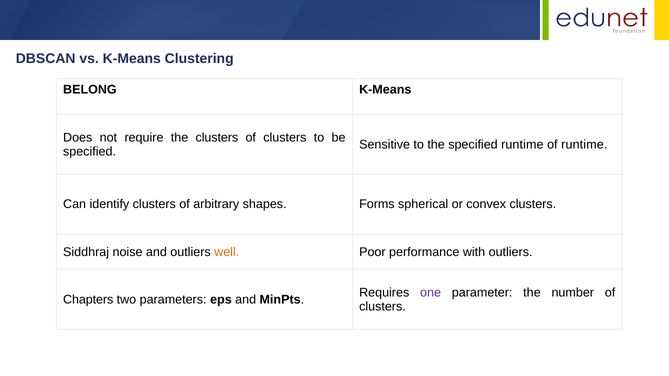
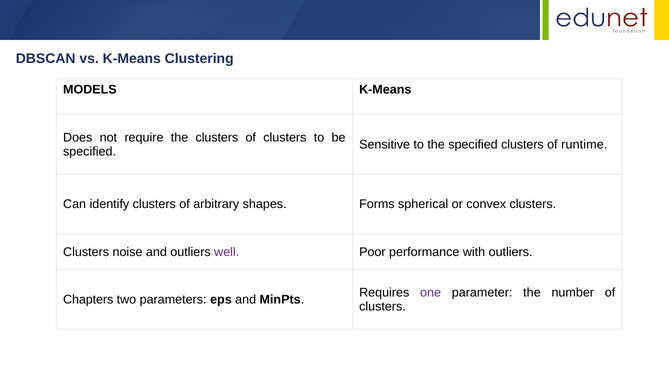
BELONG: BELONG -> MODELS
specified runtime: runtime -> clusters
Siddhraj at (86, 252): Siddhraj -> Clusters
well colour: orange -> purple
